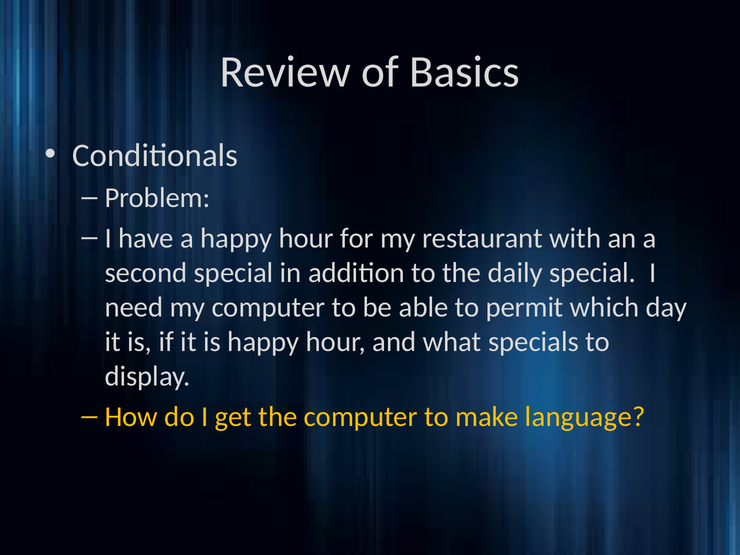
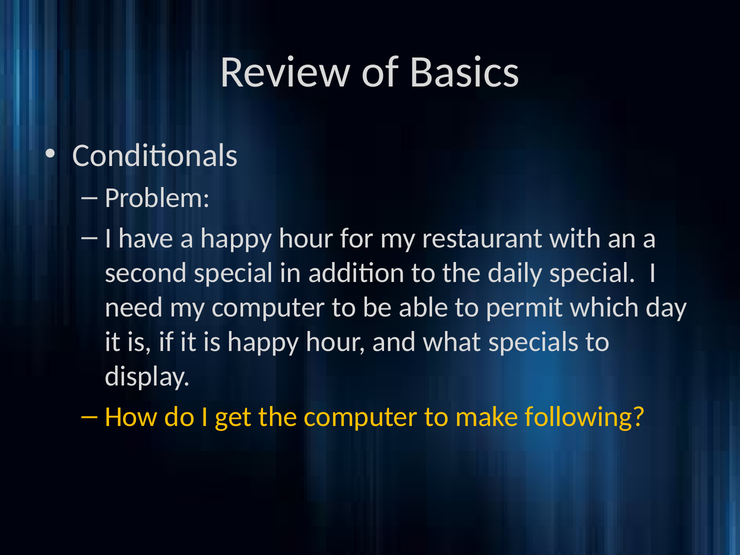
language: language -> following
